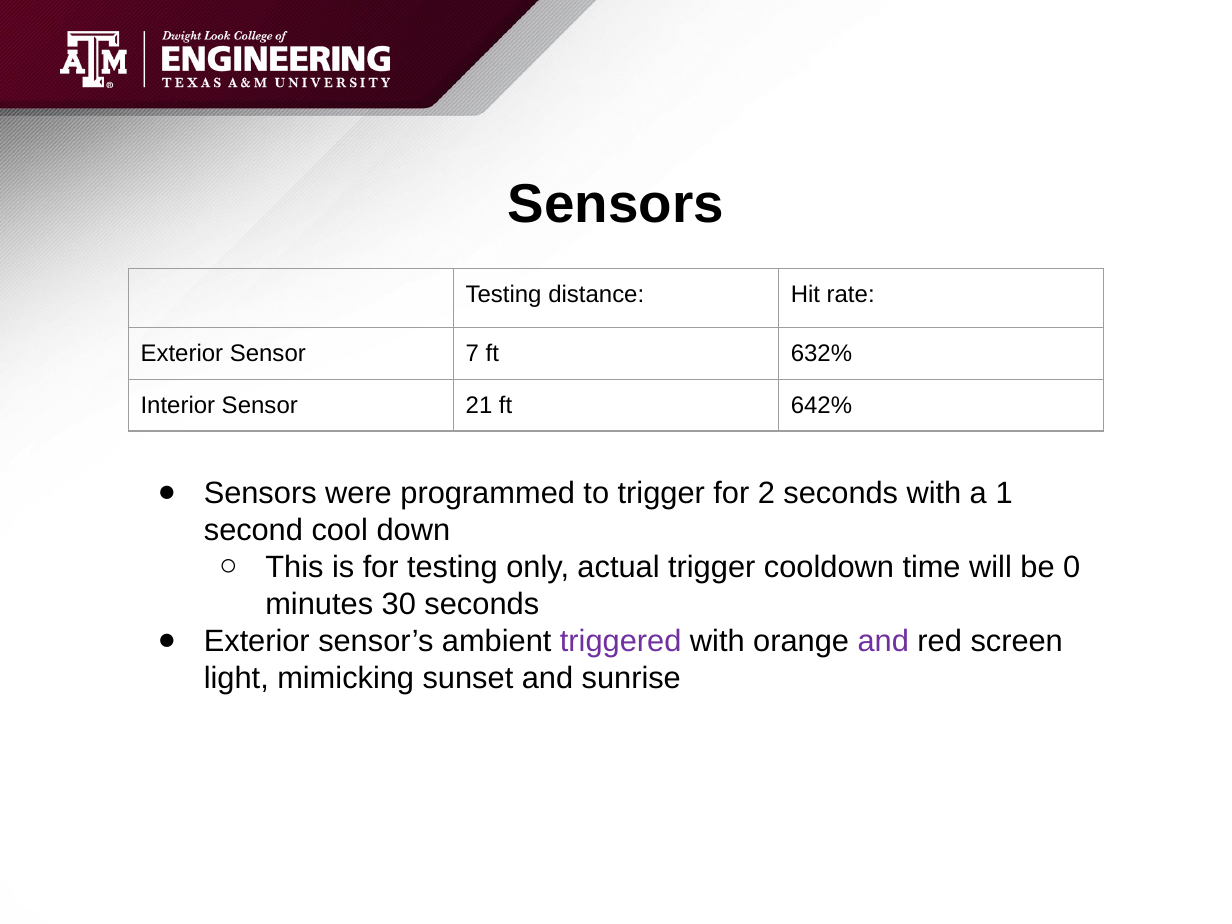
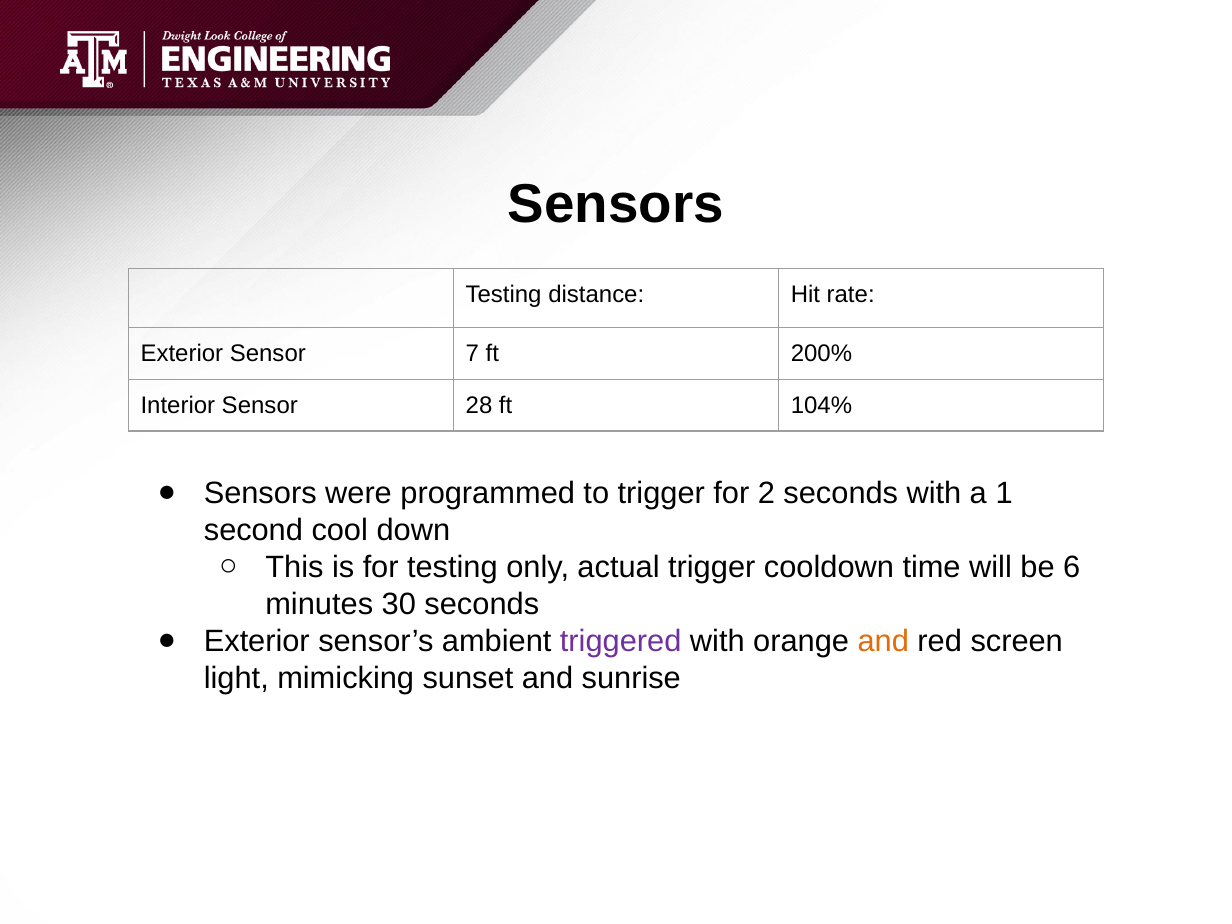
632%: 632% -> 200%
21: 21 -> 28
642%: 642% -> 104%
0: 0 -> 6
and at (883, 641) colour: purple -> orange
